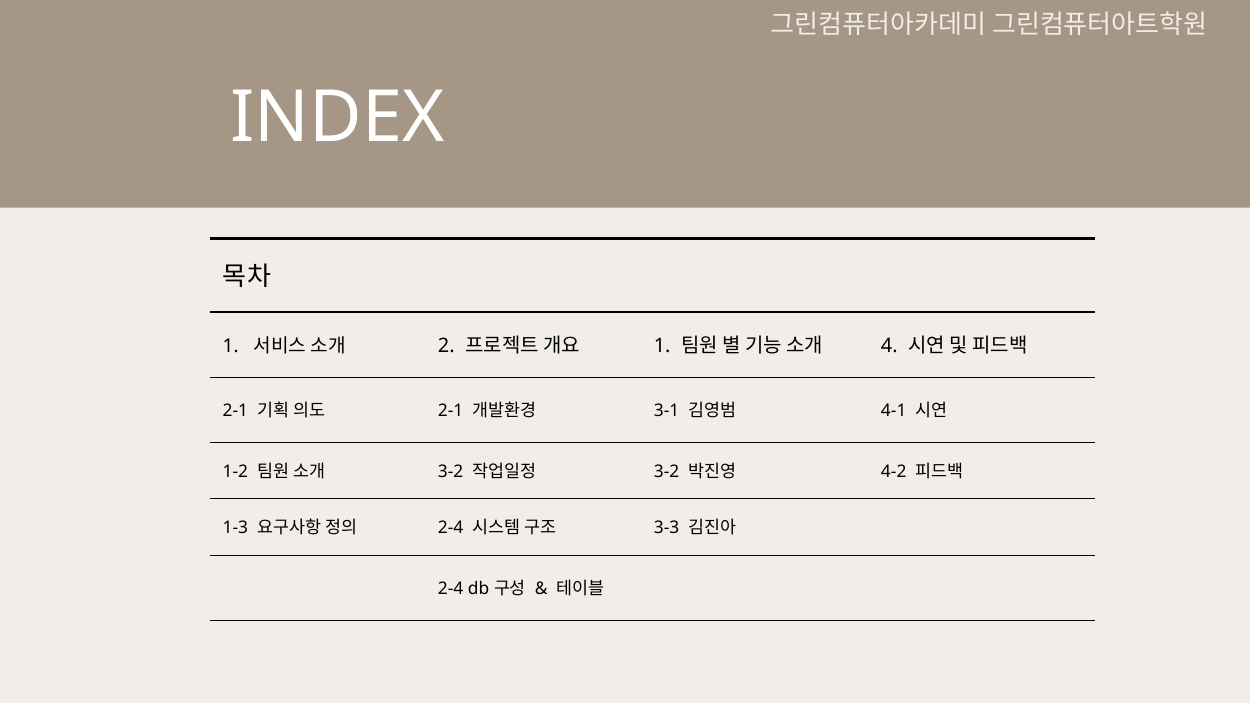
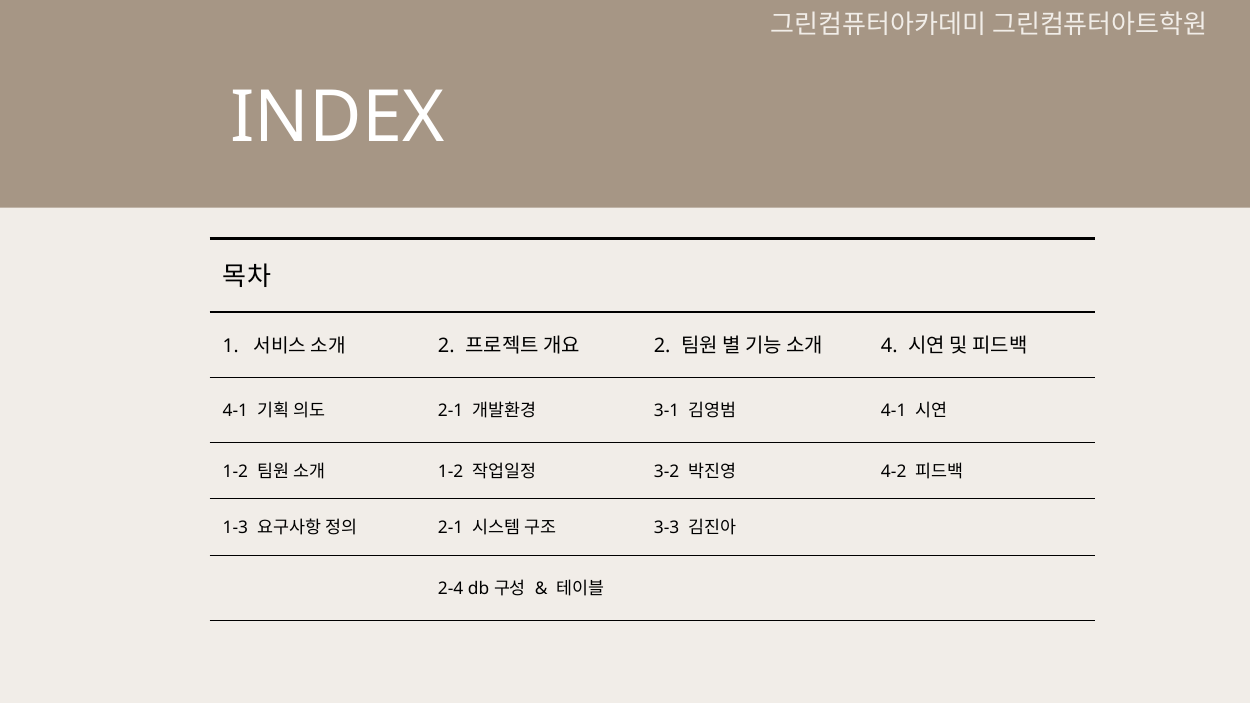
1 at (662, 346): 1 -> 2
2-1 at (235, 411): 2-1 -> 4-1
3-2 at (451, 472): 3-2 -> 1-2
2-4 at (451, 528): 2-4 -> 2-1
